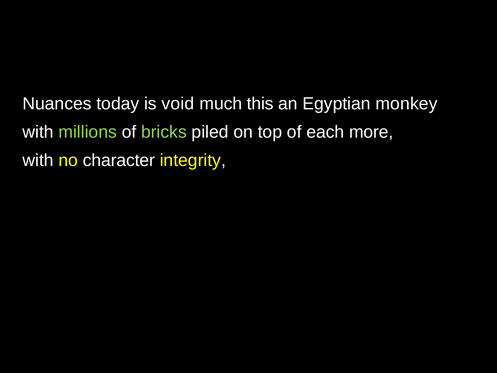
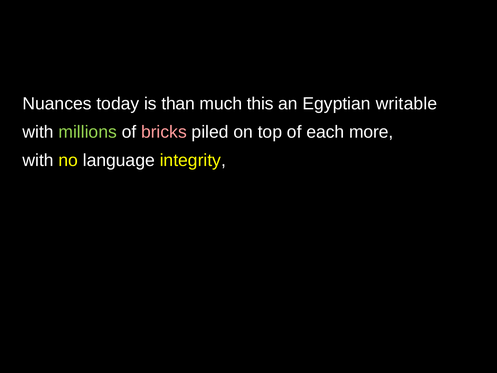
void: void -> than
monkey: monkey -> writable
bricks colour: light green -> pink
character: character -> language
